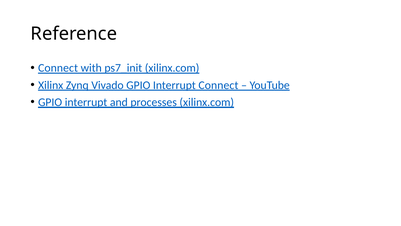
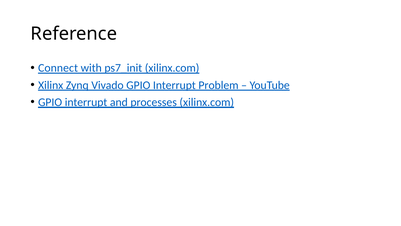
Interrupt Connect: Connect -> Problem
